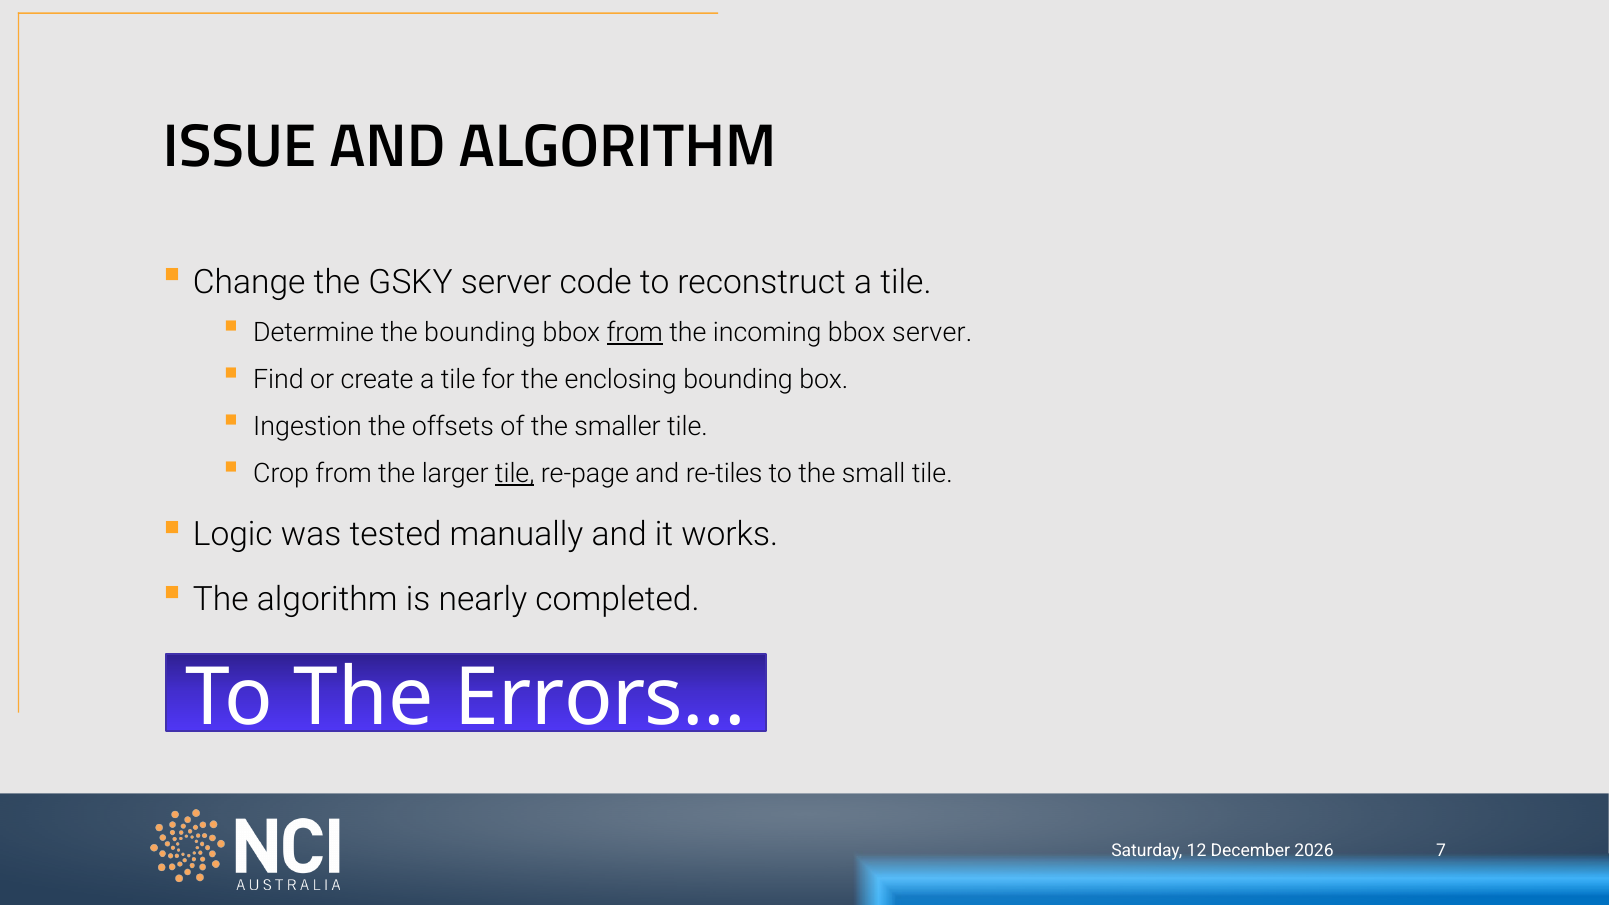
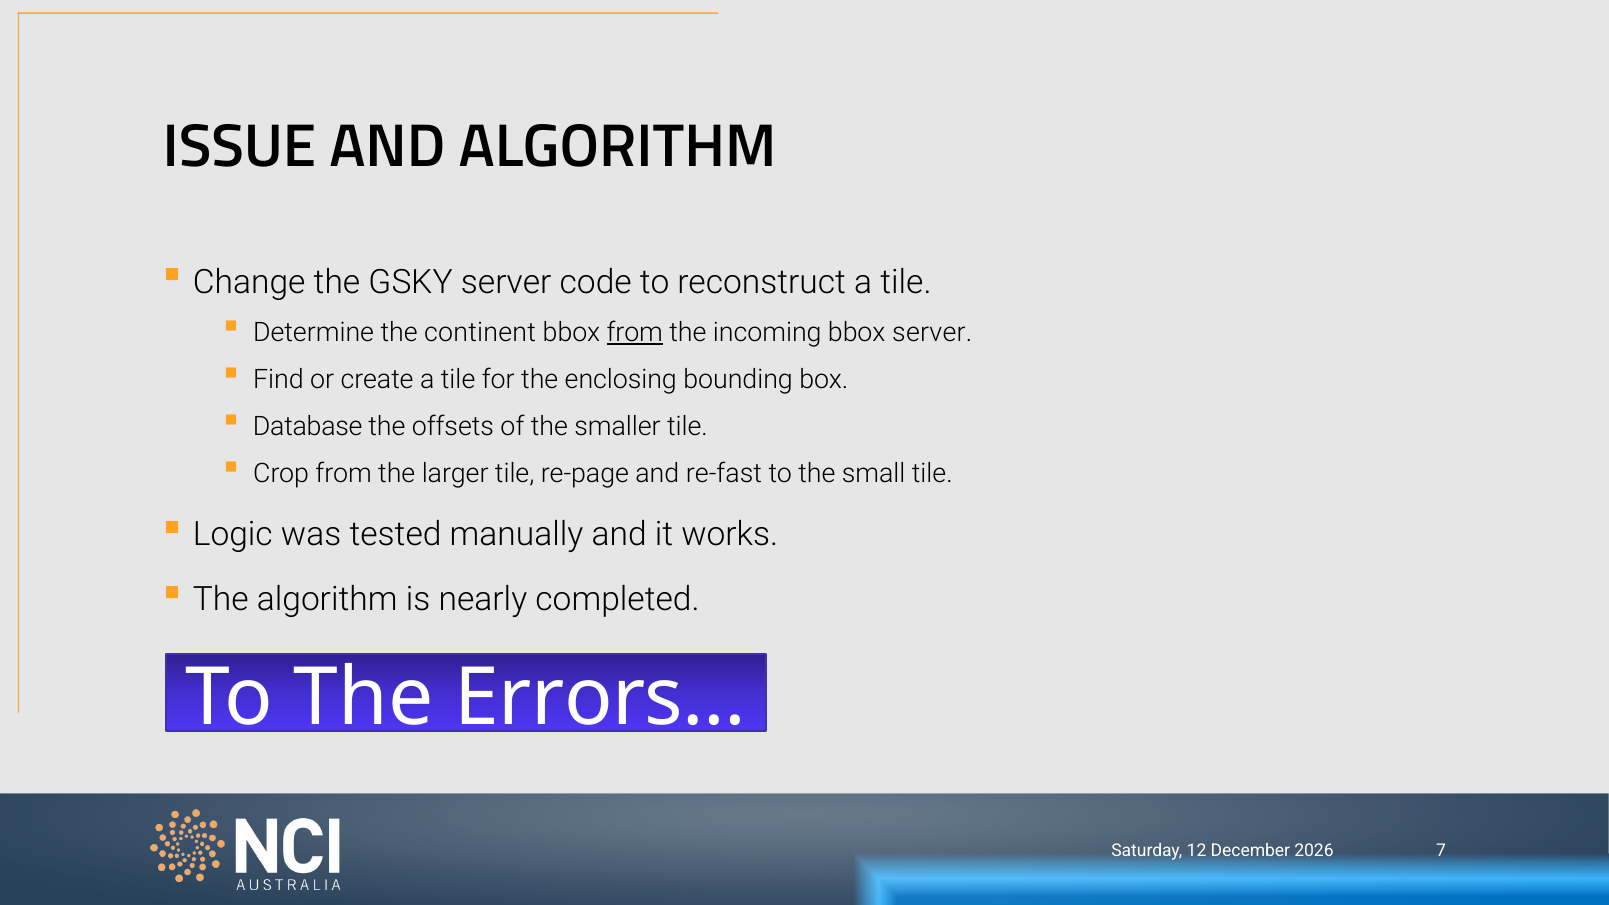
the bounding: bounding -> continent
Ingestion: Ingestion -> Database
tile at (515, 473) underline: present -> none
re-tiles: re-tiles -> re-fast
